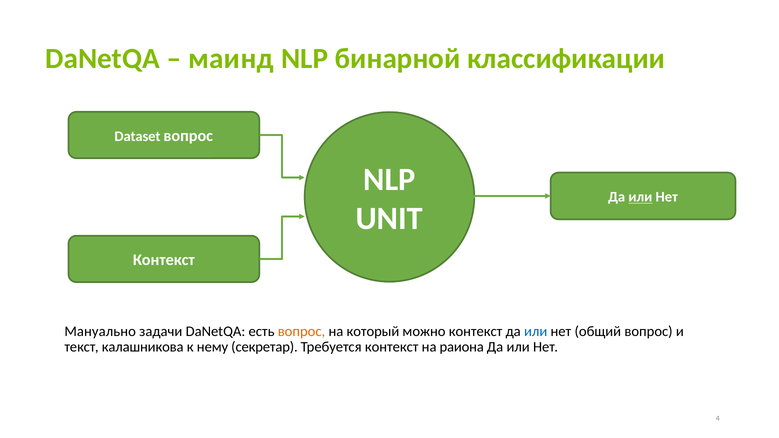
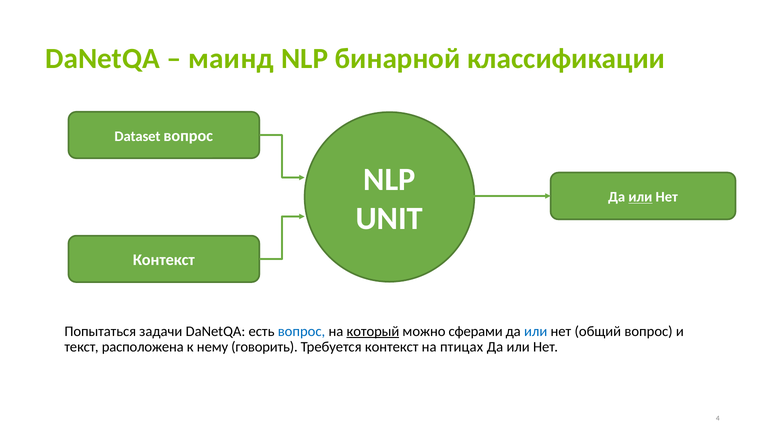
Мануально: Мануально -> Попытаться
вопрос at (301, 332) colour: orange -> blue
который underline: none -> present
можно контекст: контекст -> сферами
калашникова: калашникова -> расположена
секретар: секретар -> говорить
раиона: раиона -> птицах
